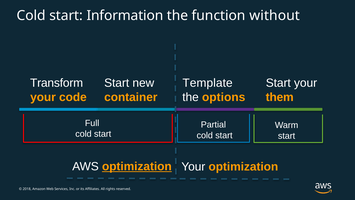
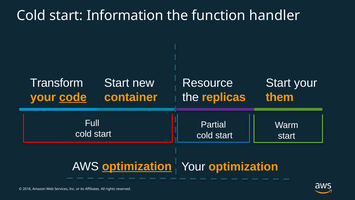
without: without -> handler
Template: Template -> Resource
code underline: none -> present
options: options -> replicas
